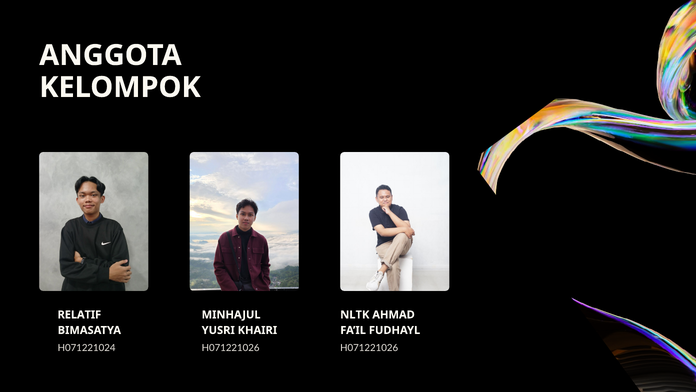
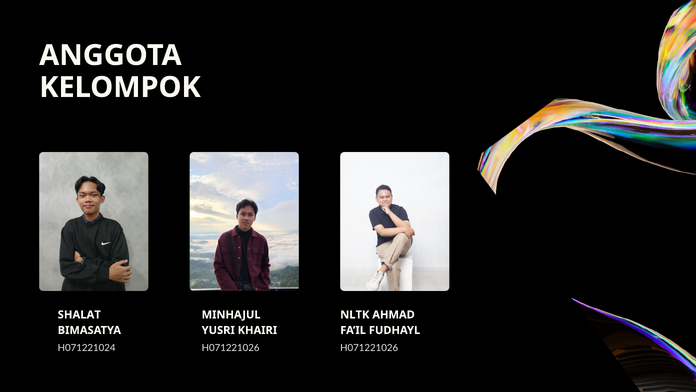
RELATIF: RELATIF -> SHALAT
